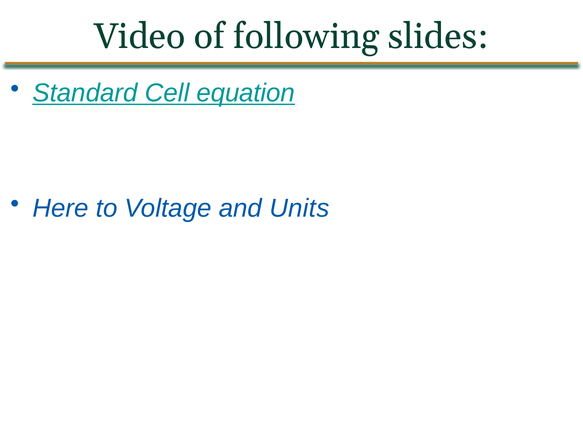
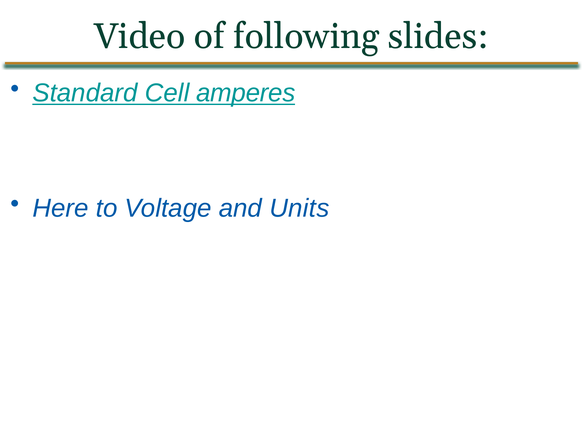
equation: equation -> amperes
